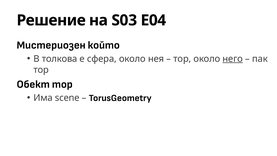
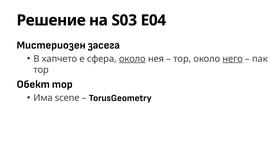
който: който -> засега
толкова: толкова -> хапчето
около at (132, 59) underline: none -> present
